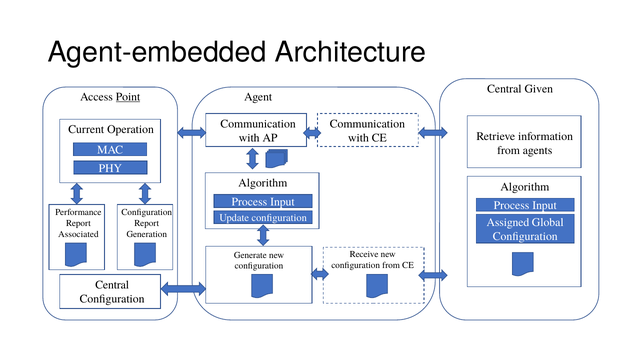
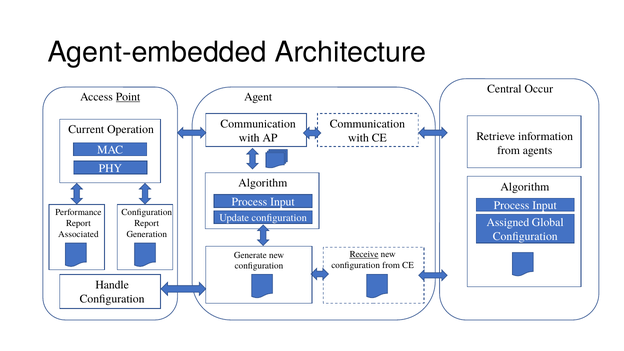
Given: Given -> Occur
Receive underline: none -> present
Central at (112, 285): Central -> Handle
